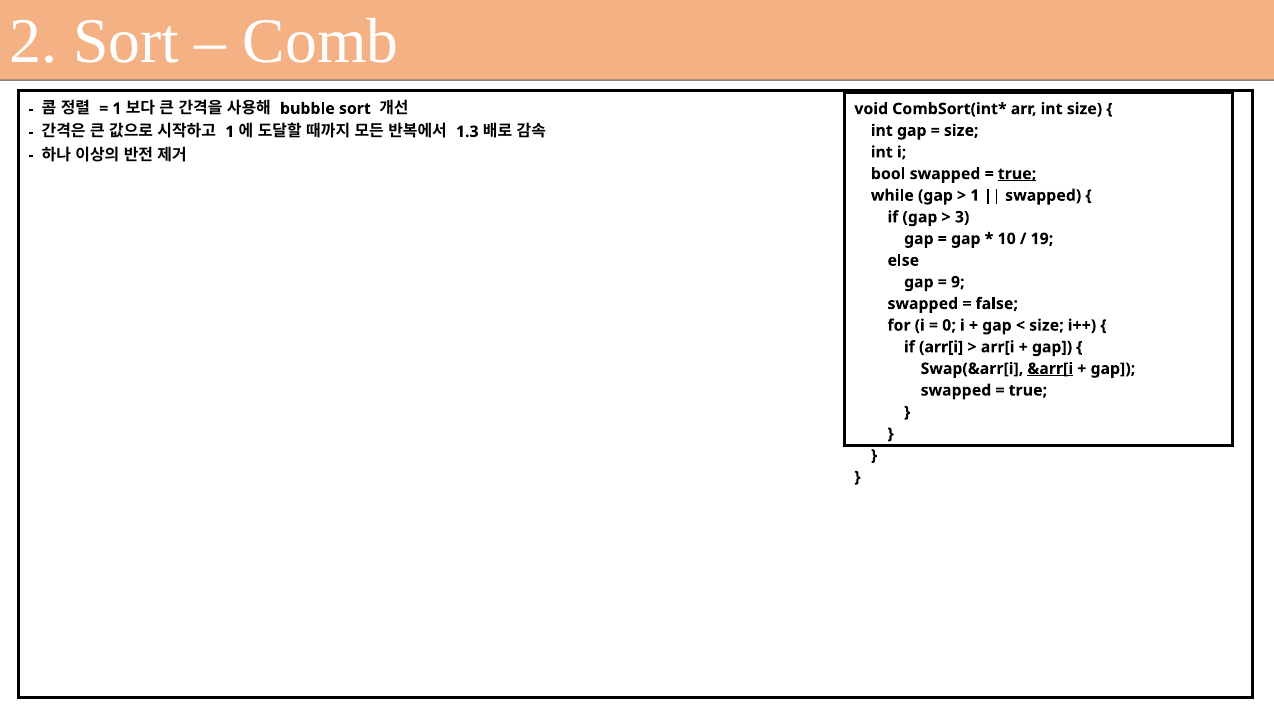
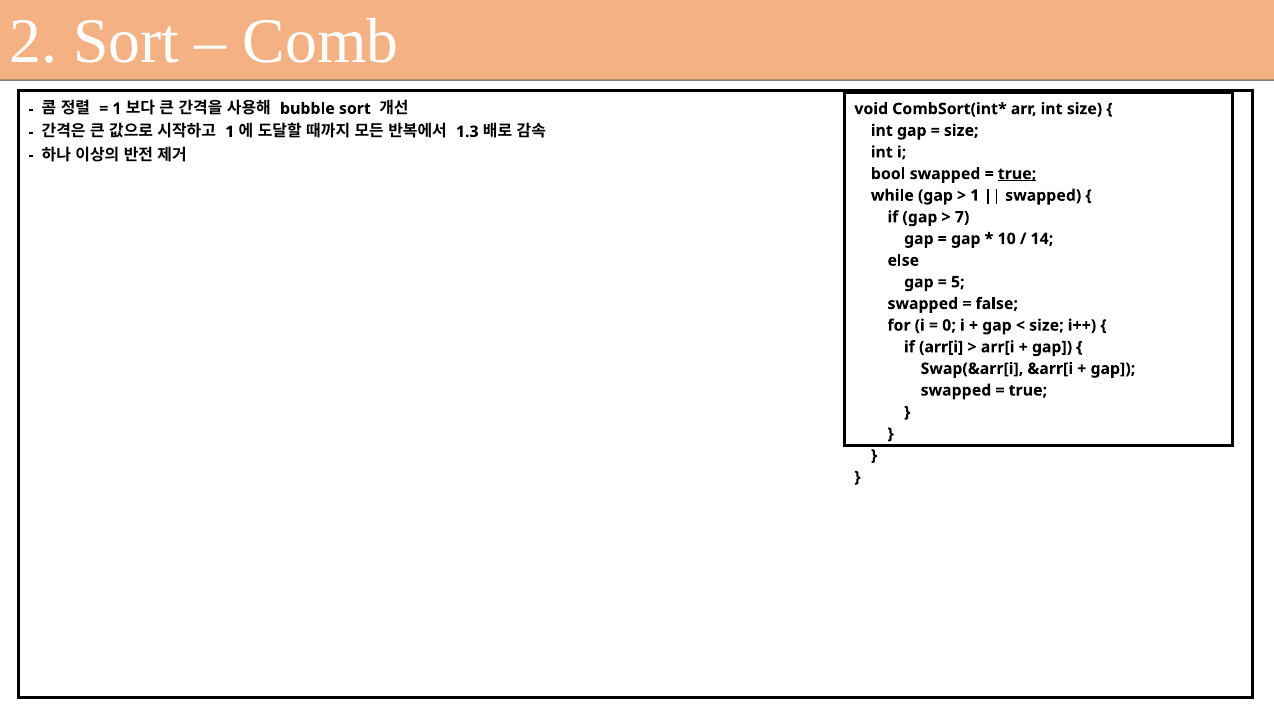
3: 3 -> 7
19: 19 -> 14
9: 9 -> 5
&arr[i underline: present -> none
